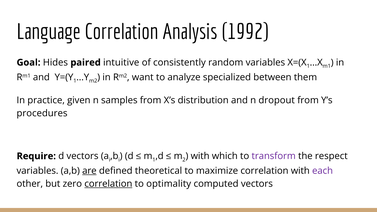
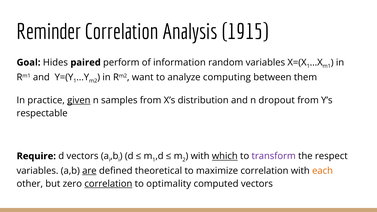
Language: Language -> Reminder
1992: 1992 -> 1915
intuitive: intuitive -> perform
consistently: consistently -> information
specialized: specialized -> computing
given underline: none -> present
procedures: procedures -> respectable
which underline: none -> present
each colour: purple -> orange
